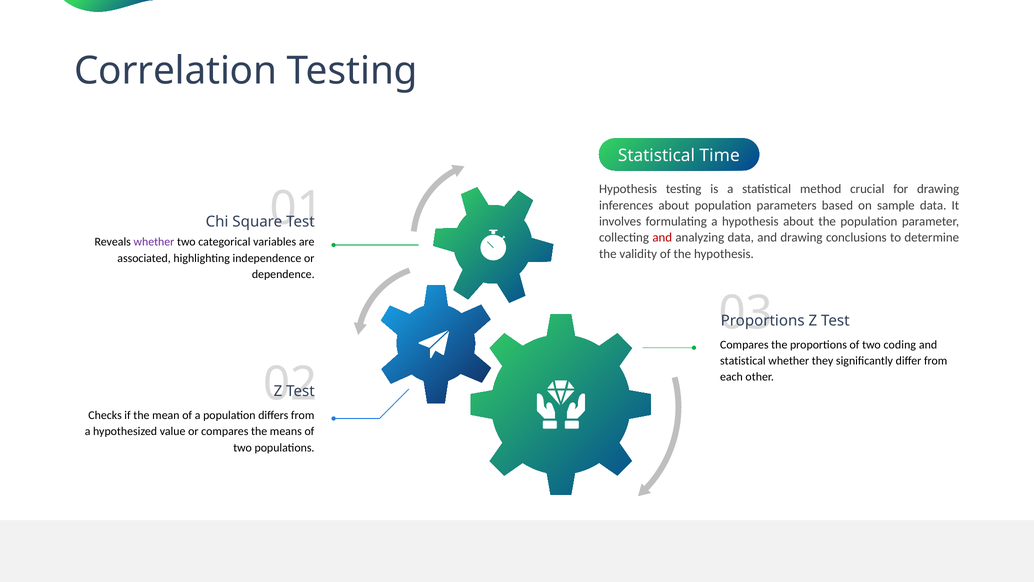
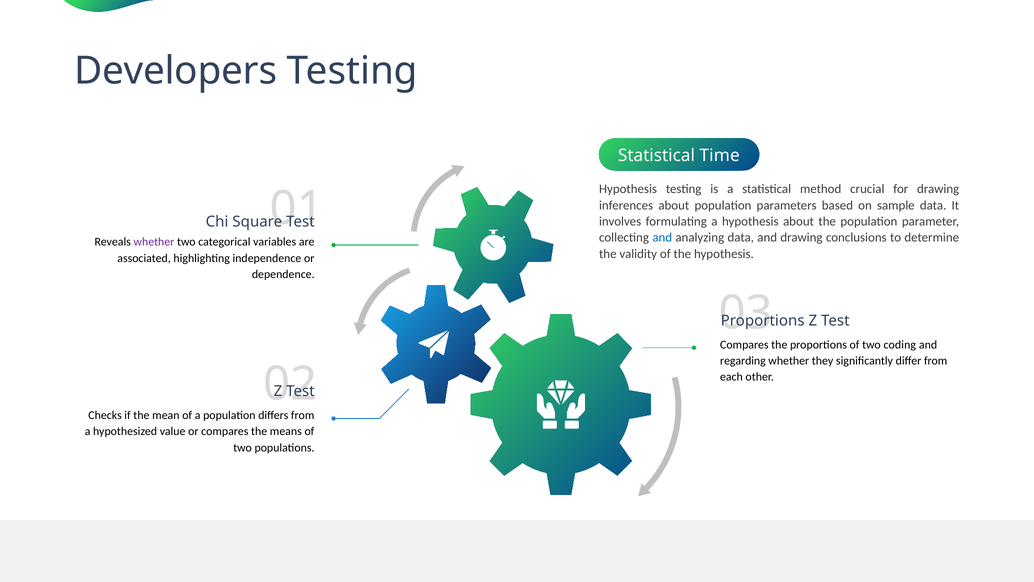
Correlation: Correlation -> Developers
and at (662, 237) colour: red -> blue
statistical at (743, 361): statistical -> regarding
